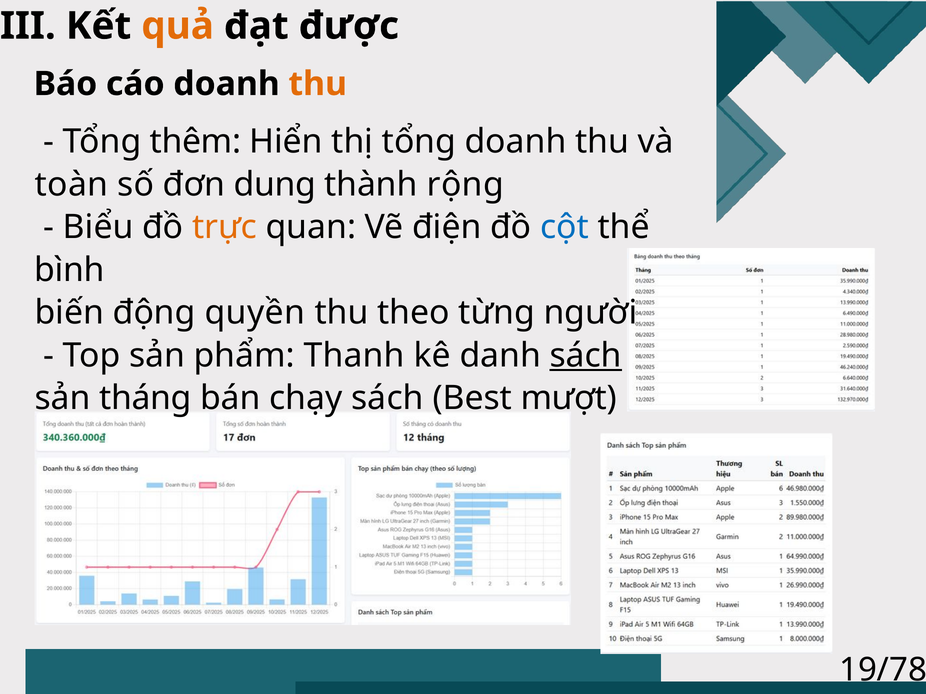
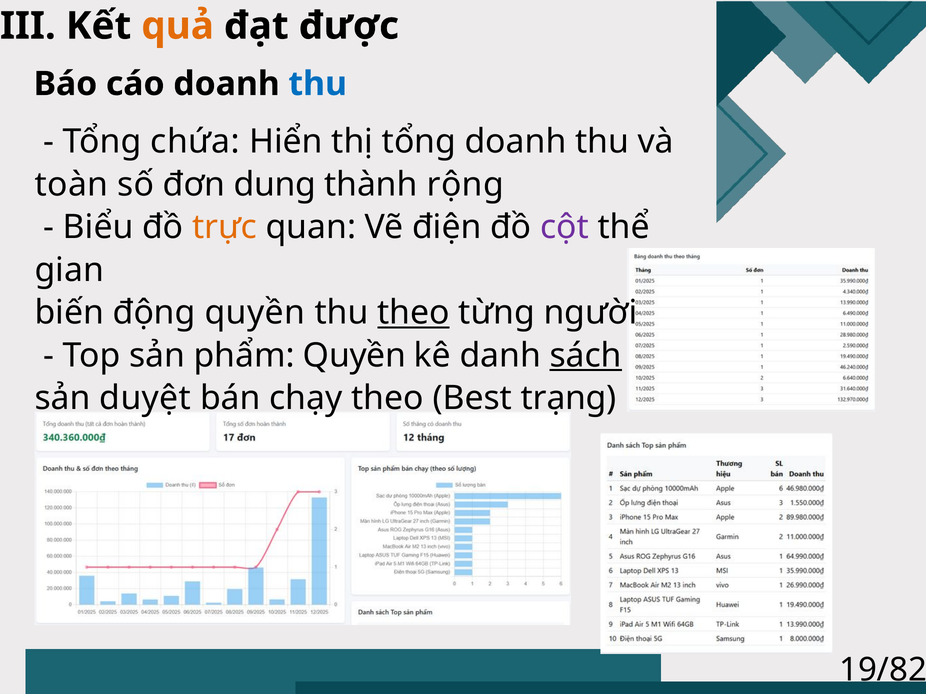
thu at (318, 84) colour: orange -> blue
thêm: thêm -> chứa
cột colour: blue -> purple
bình: bình -> gian
theo at (414, 313) underline: none -> present
phẩm Thanh: Thanh -> Quyền
tháng: tháng -> duyệt
chạy sách: sách -> theo
mượt: mượt -> trạng
19/78: 19/78 -> 19/82
